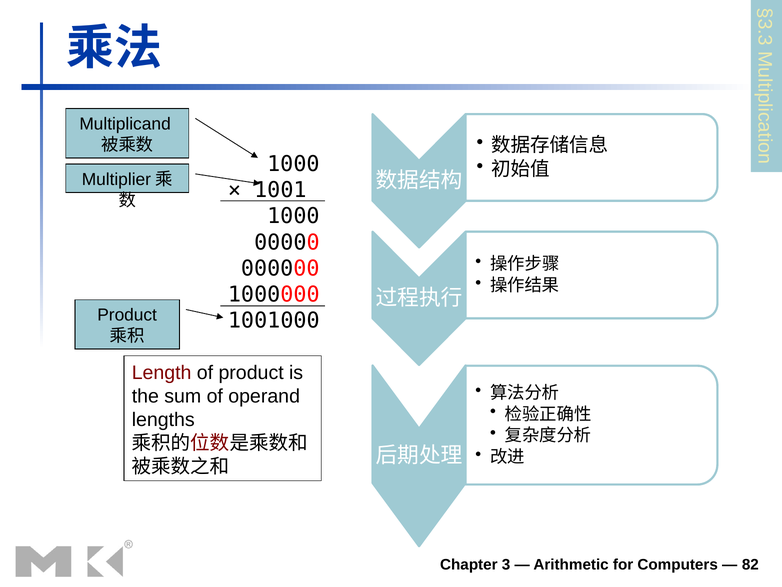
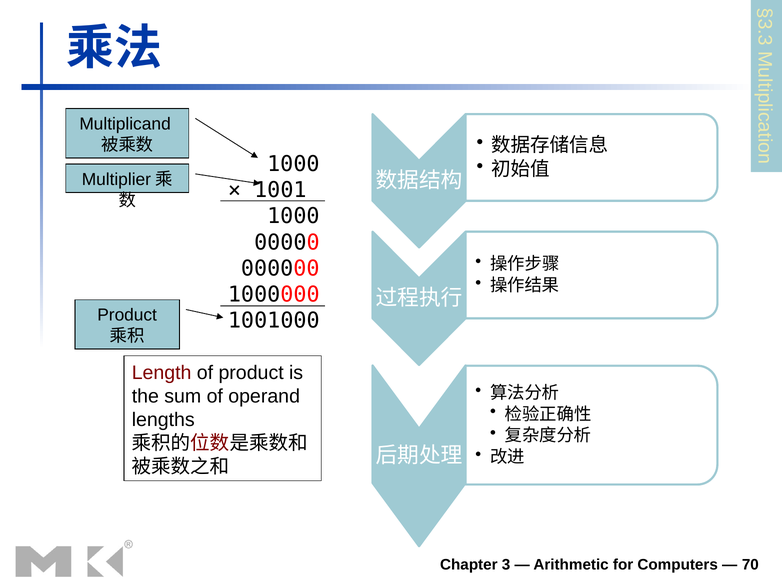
82: 82 -> 70
